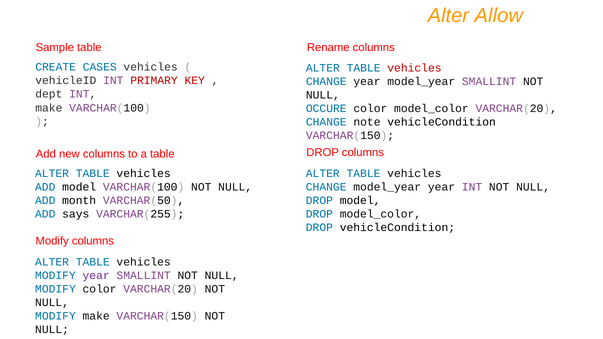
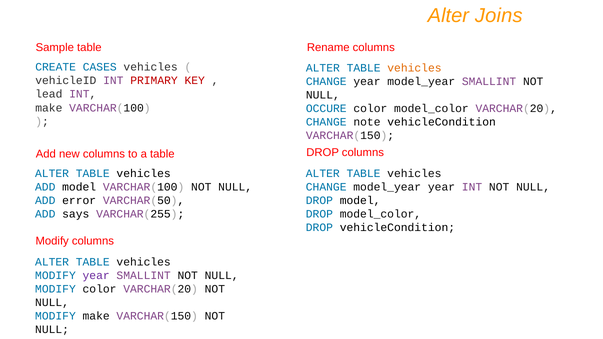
Allow: Allow -> Joins
vehicles at (414, 68) colour: red -> orange
dept: dept -> lead
month: month -> error
